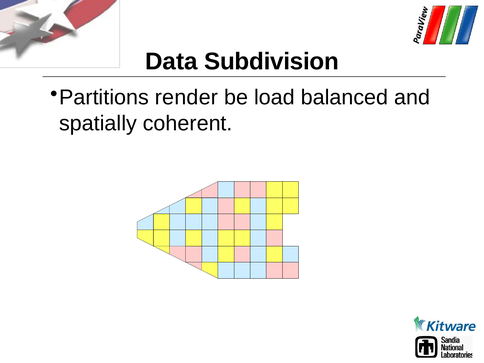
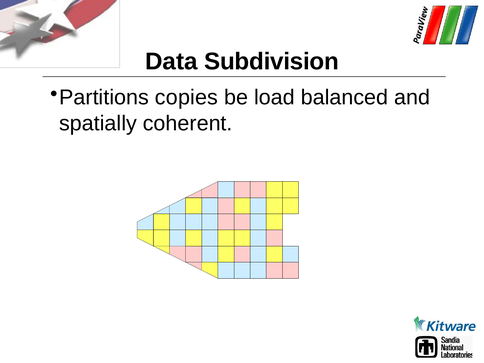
render: render -> copies
